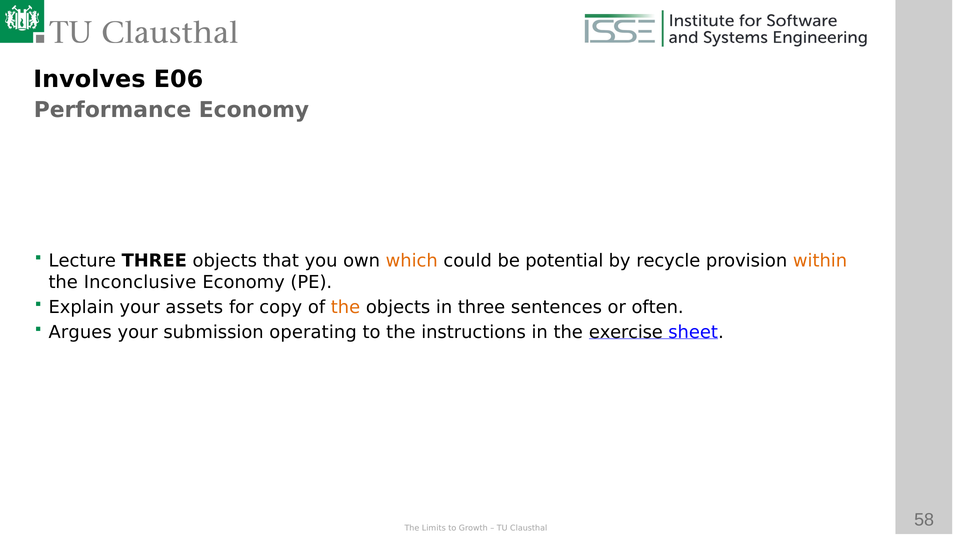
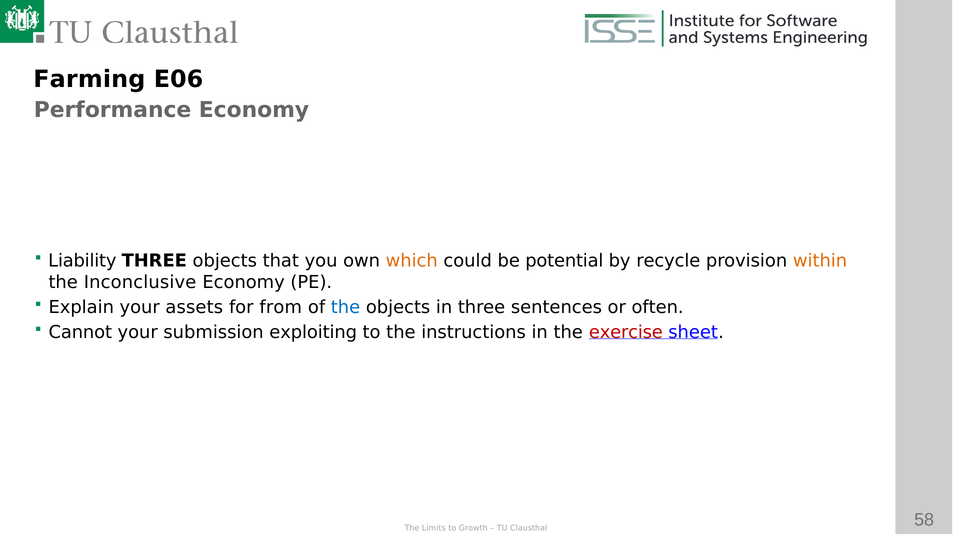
Involves: Involves -> Farming
Lecture: Lecture -> Liability
copy: copy -> from
the at (346, 307) colour: orange -> blue
Argues: Argues -> Cannot
operating: operating -> exploiting
exercise colour: black -> red
